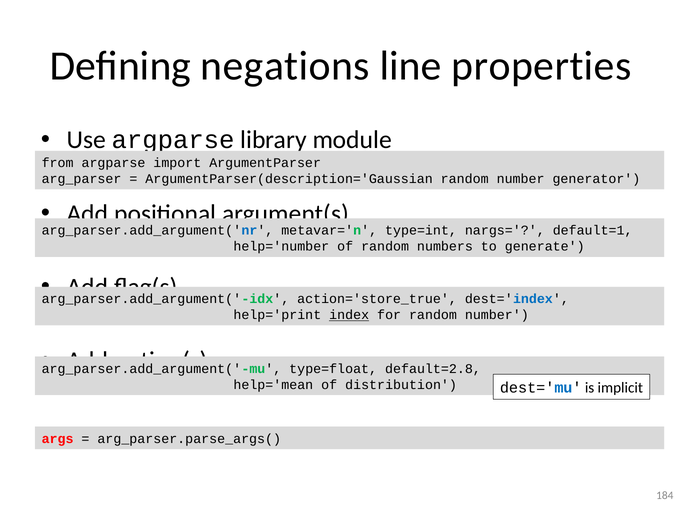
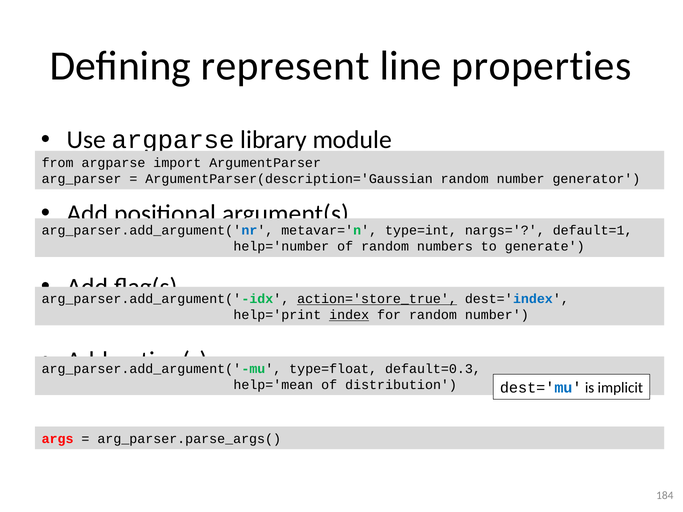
negations: negations -> represent
action='store_true underline: none -> present
default=2.8: default=2.8 -> default=0.3
